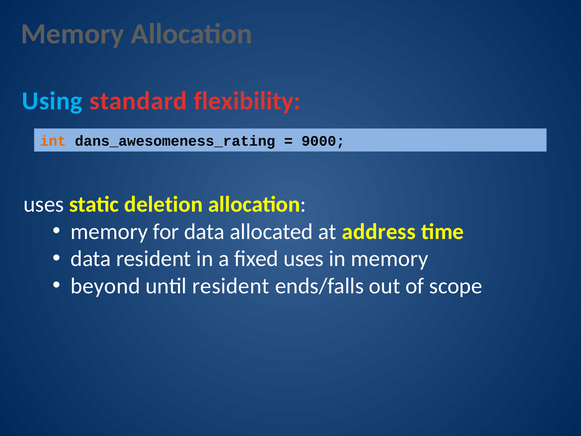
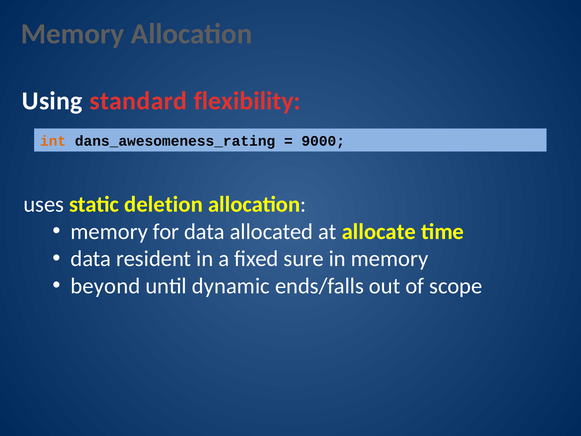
Using colour: light blue -> white
address: address -> allocate
fixed uses: uses -> sure
until resident: resident -> dynamic
